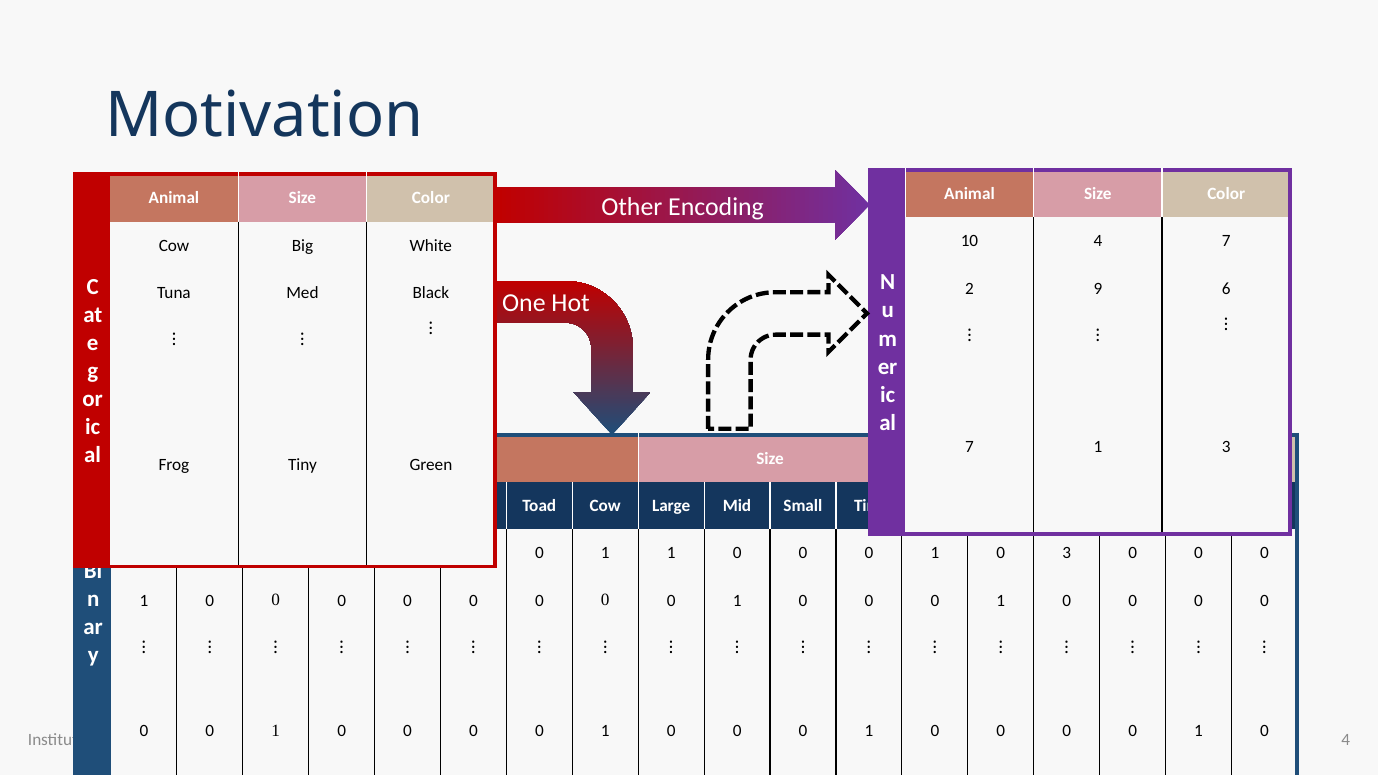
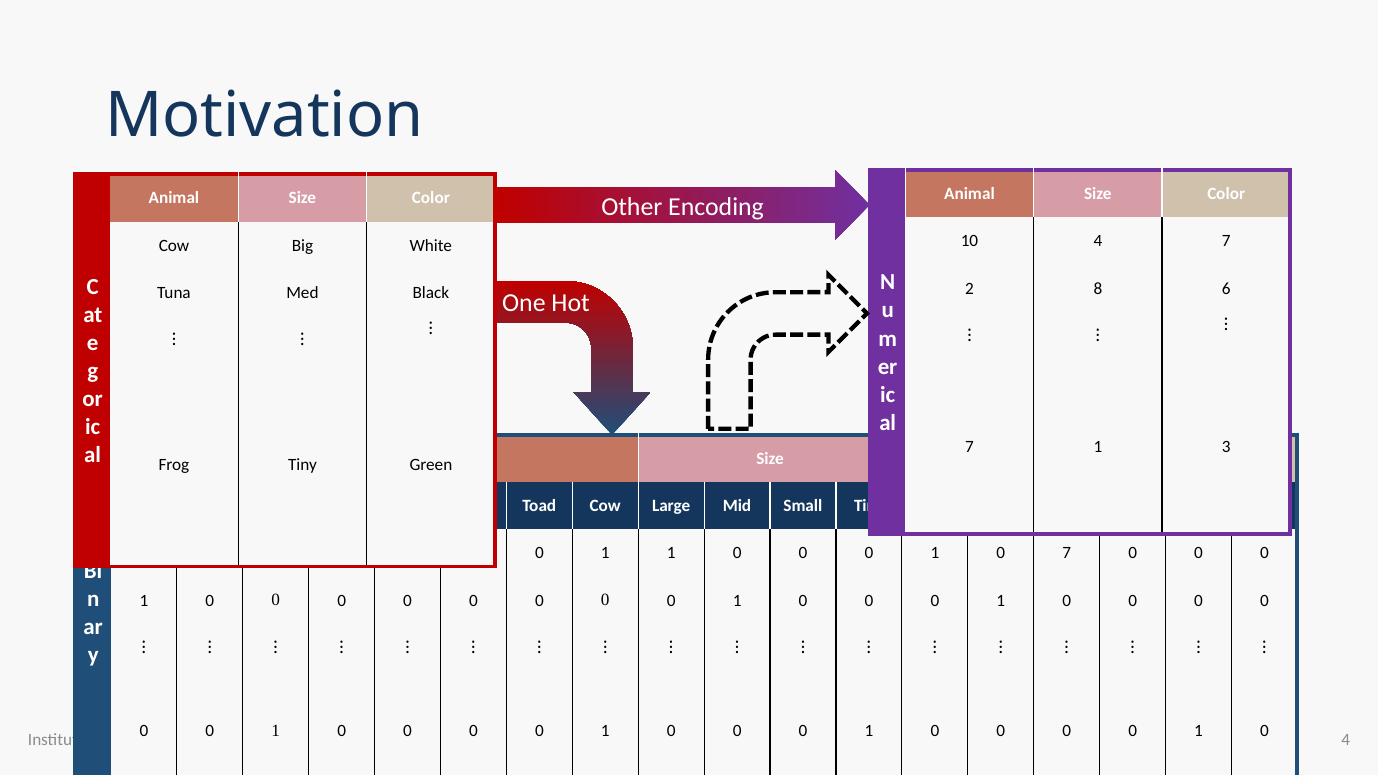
9: 9 -> 8
0 3: 3 -> 7
